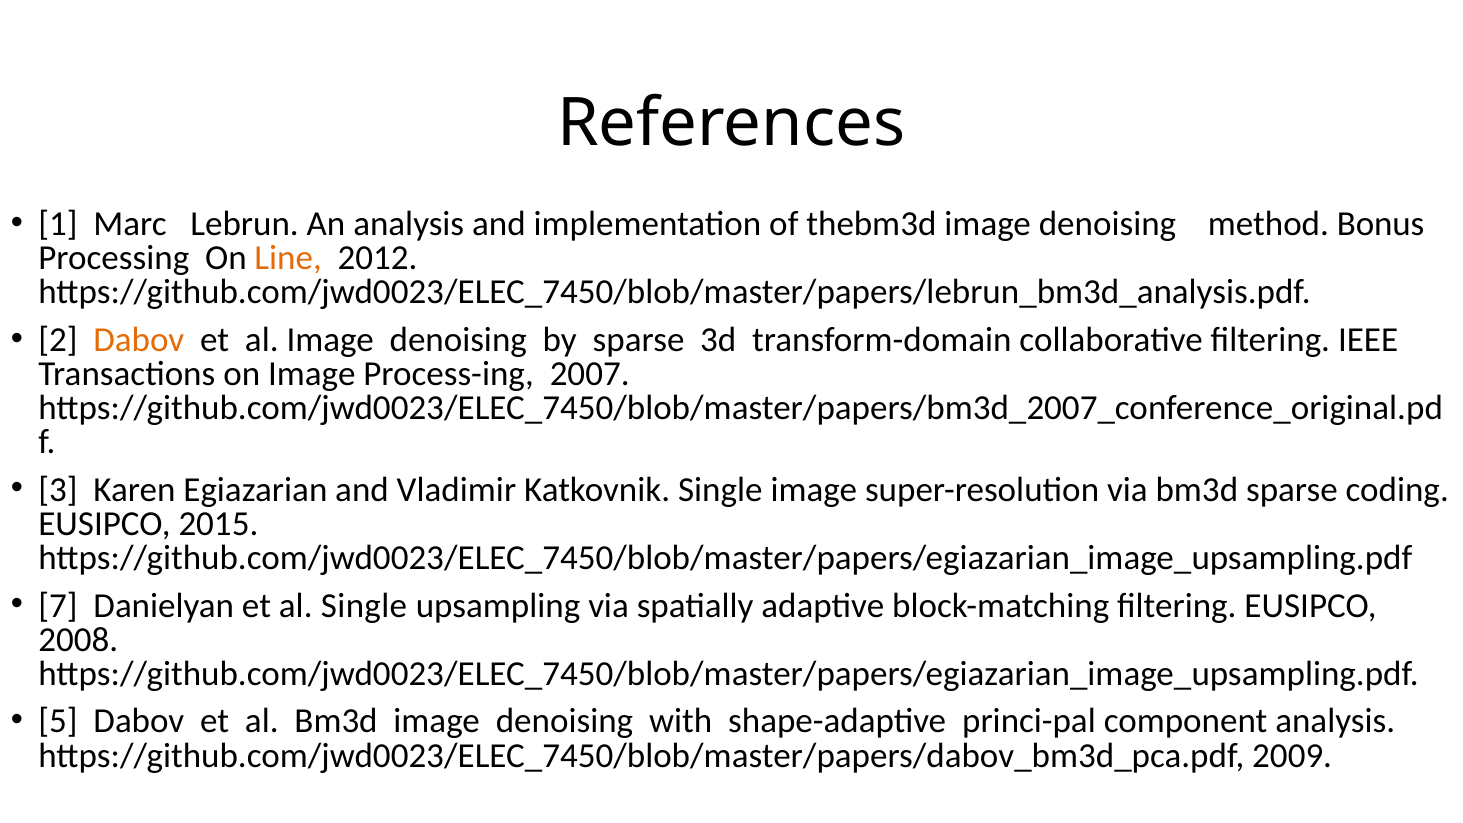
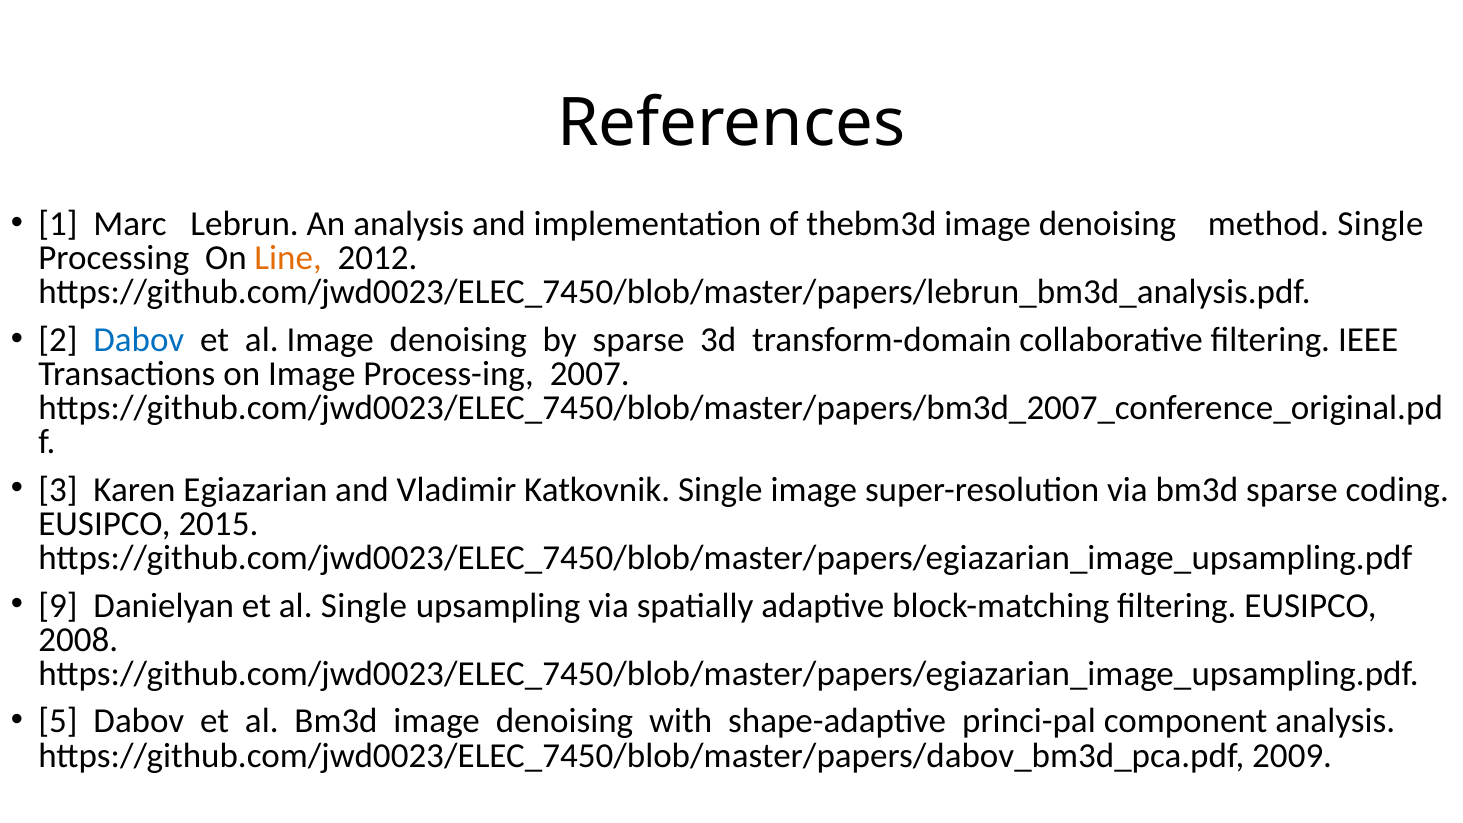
method Bonus: Bonus -> Single
Dabov at (139, 340) colour: orange -> blue
7: 7 -> 9
